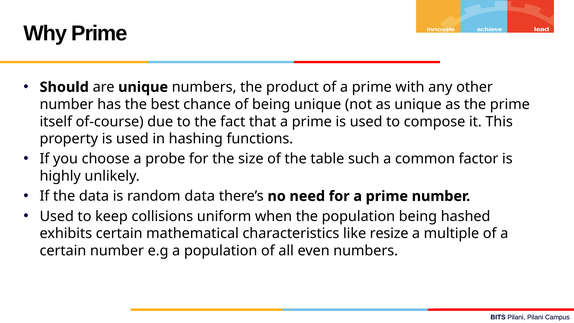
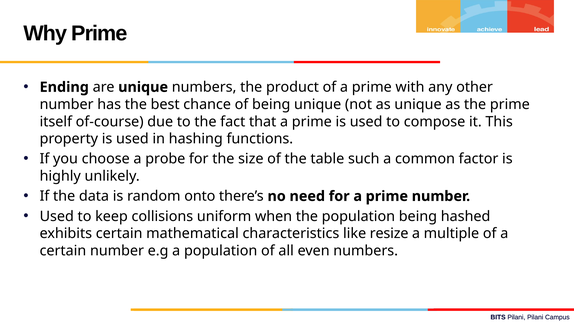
Should: Should -> Ending
random data: data -> onto
